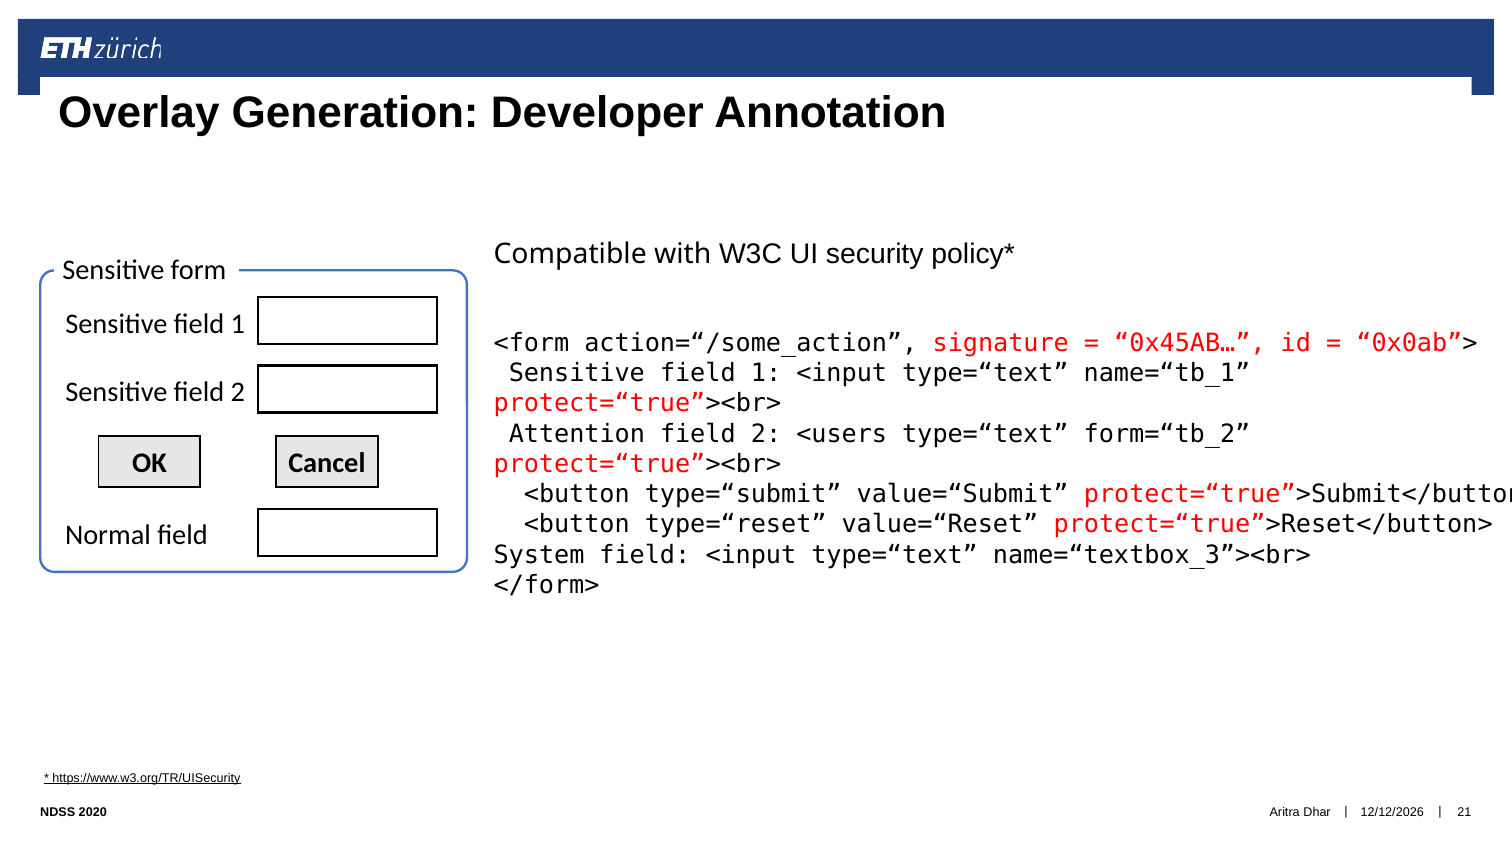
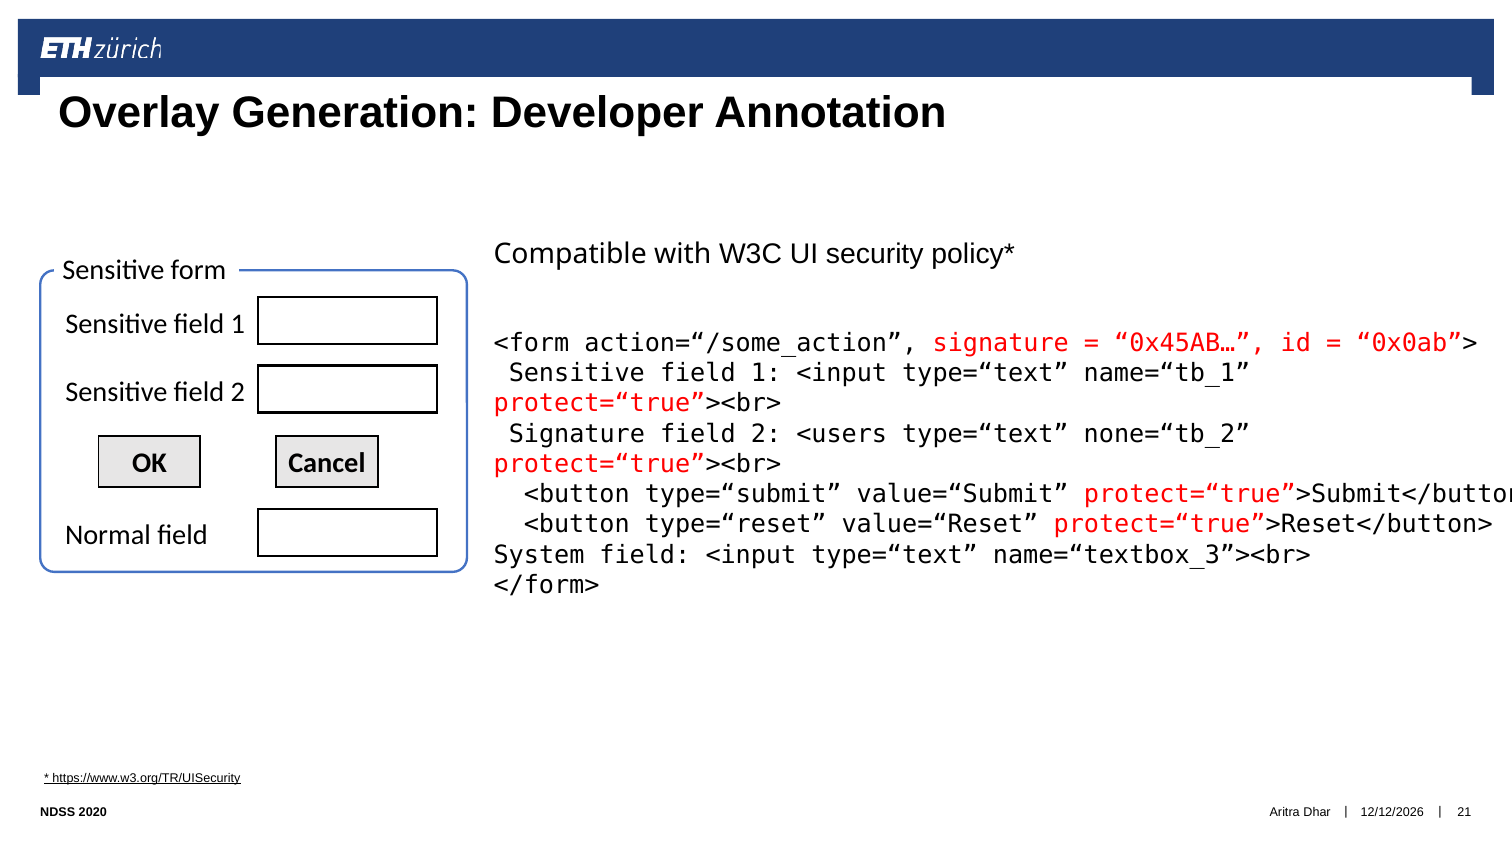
Attention at (577, 434): Attention -> Signature
form=“tb_2: form=“tb_2 -> none=“tb_2
